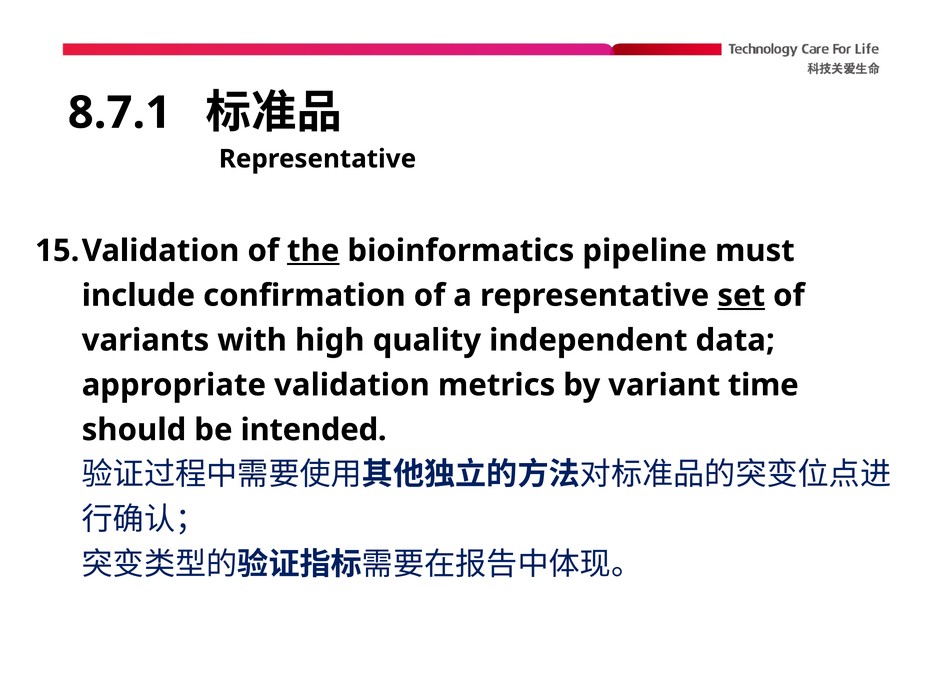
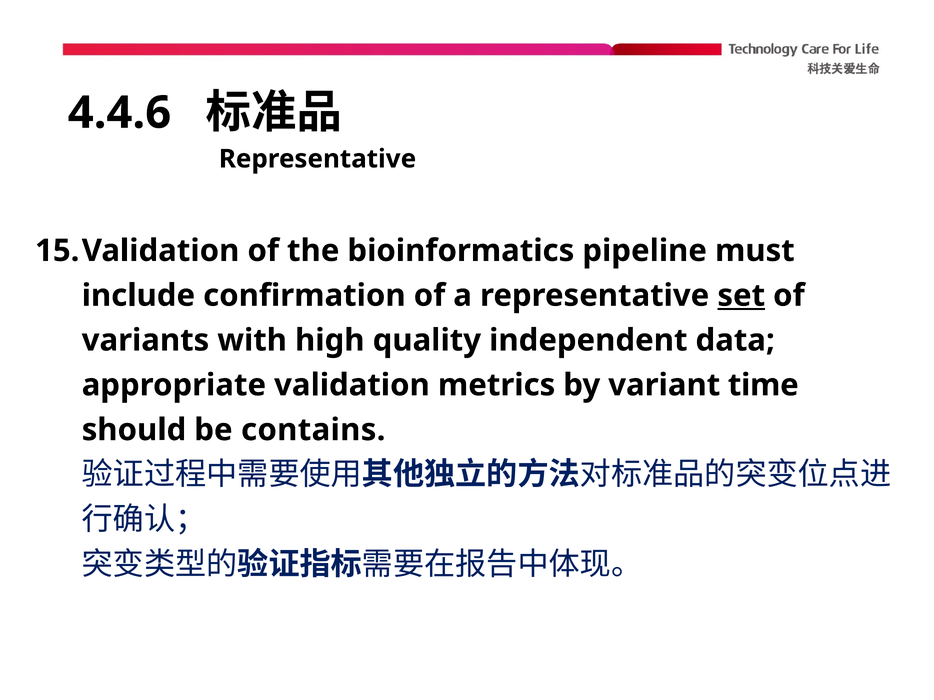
8.7.1: 8.7.1 -> 4.4.6
the underline: present -> none
intended: intended -> contains
